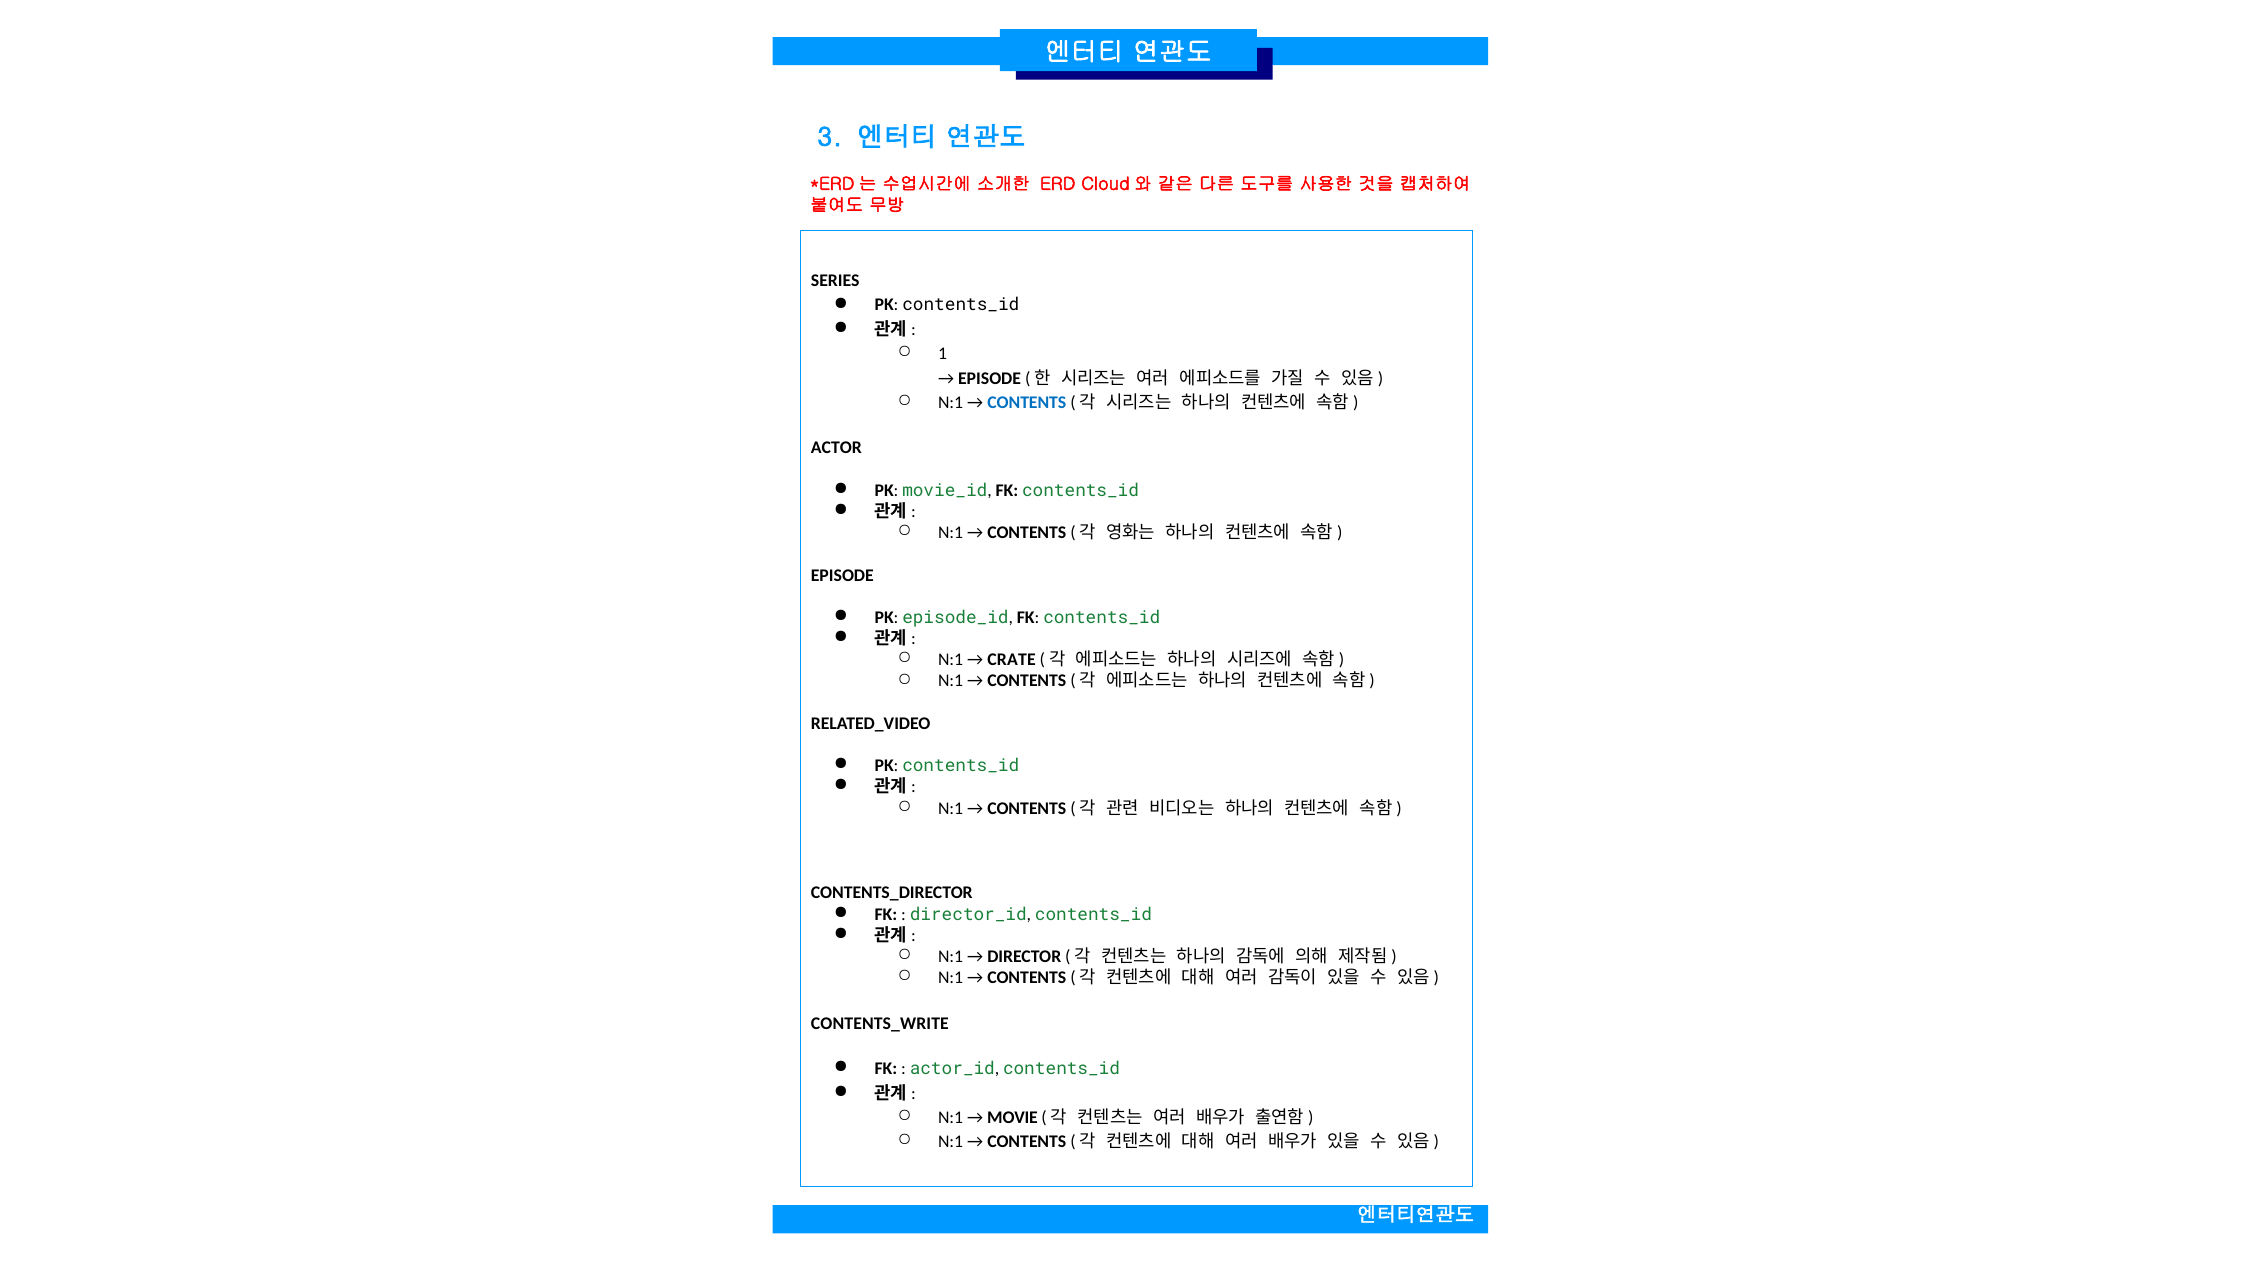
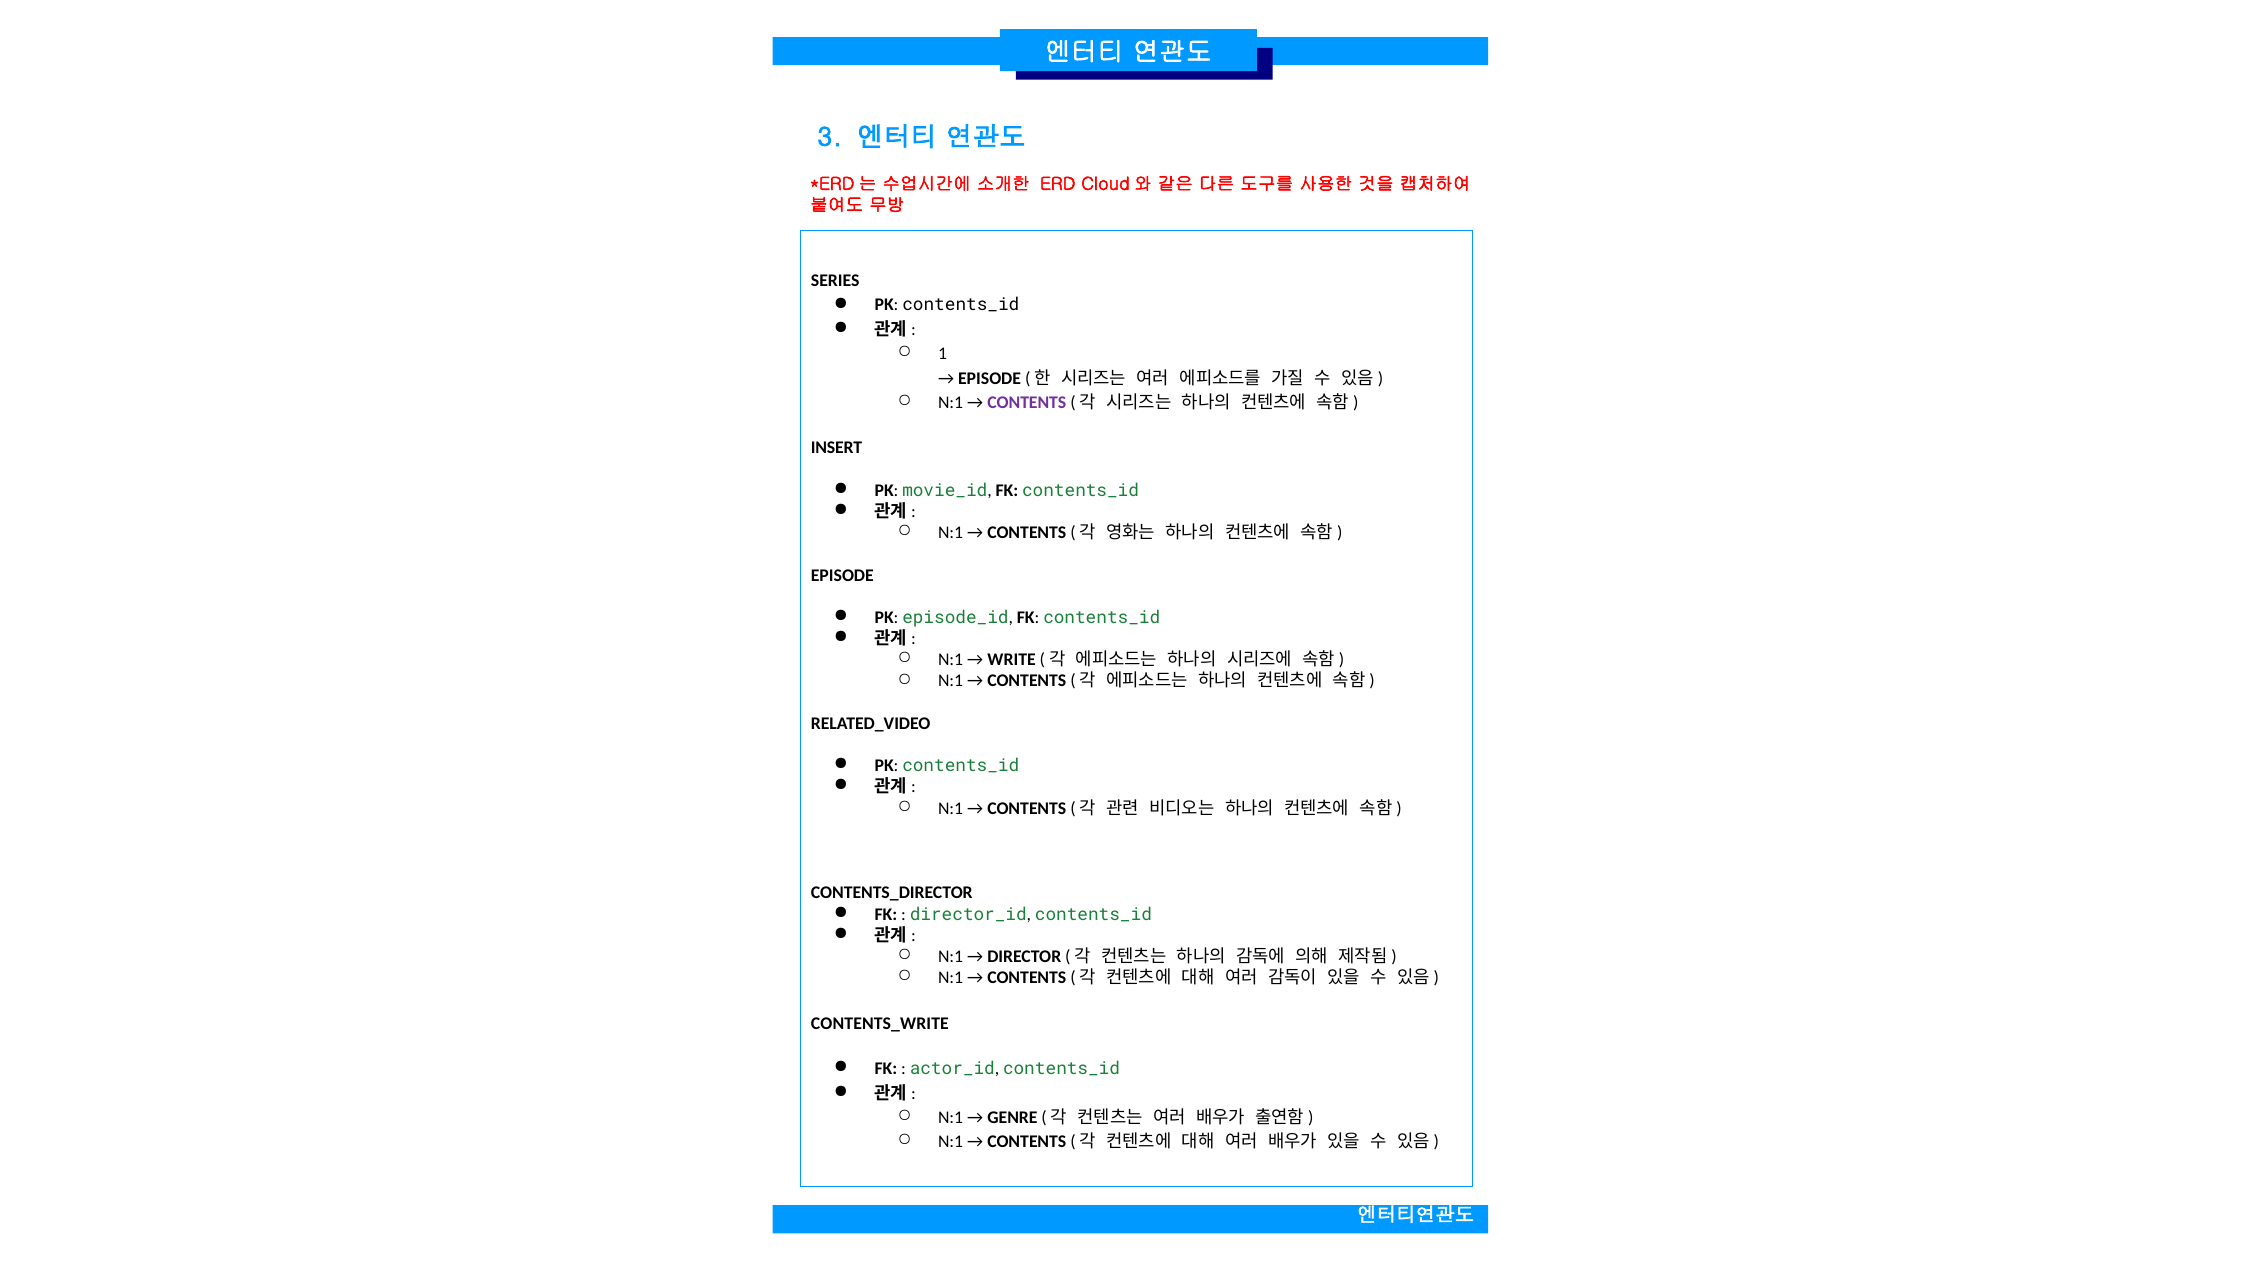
CONTENTS at (1027, 402) colour: blue -> purple
ACTOR: ACTOR -> INSERT
CRATE: CRATE -> WRITE
MOVIE: MOVIE -> GENRE
